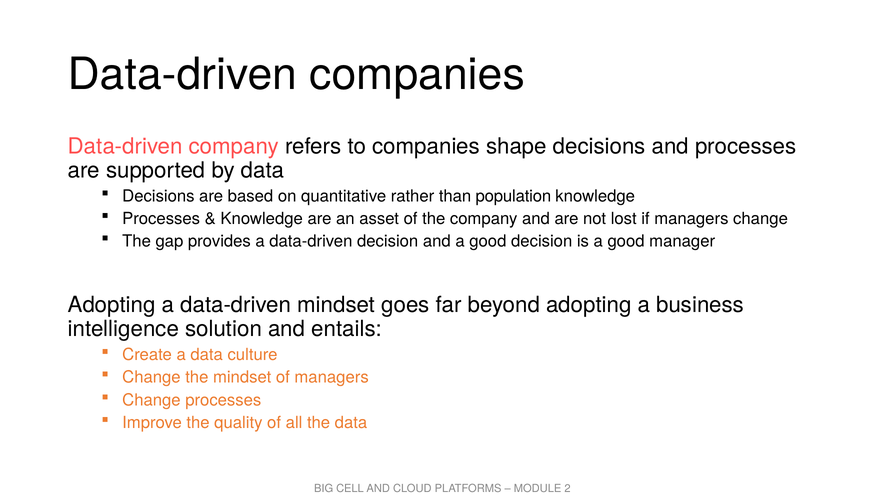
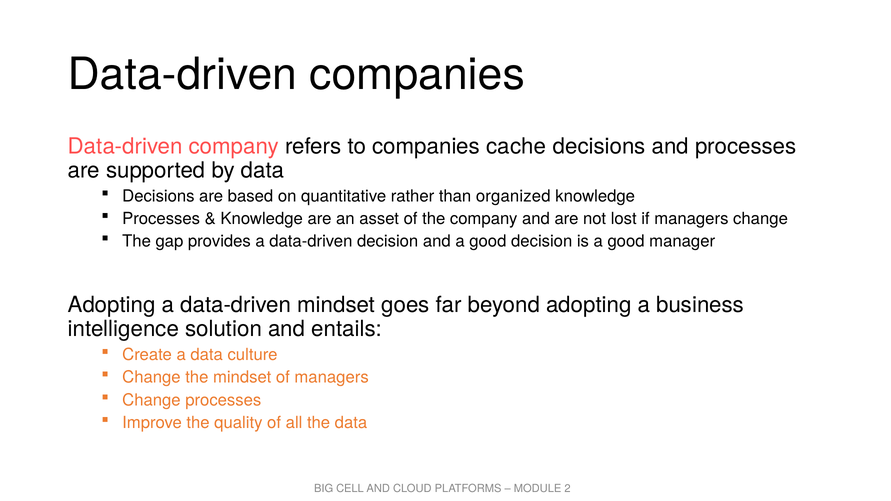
shape: shape -> cache
population: population -> organized
